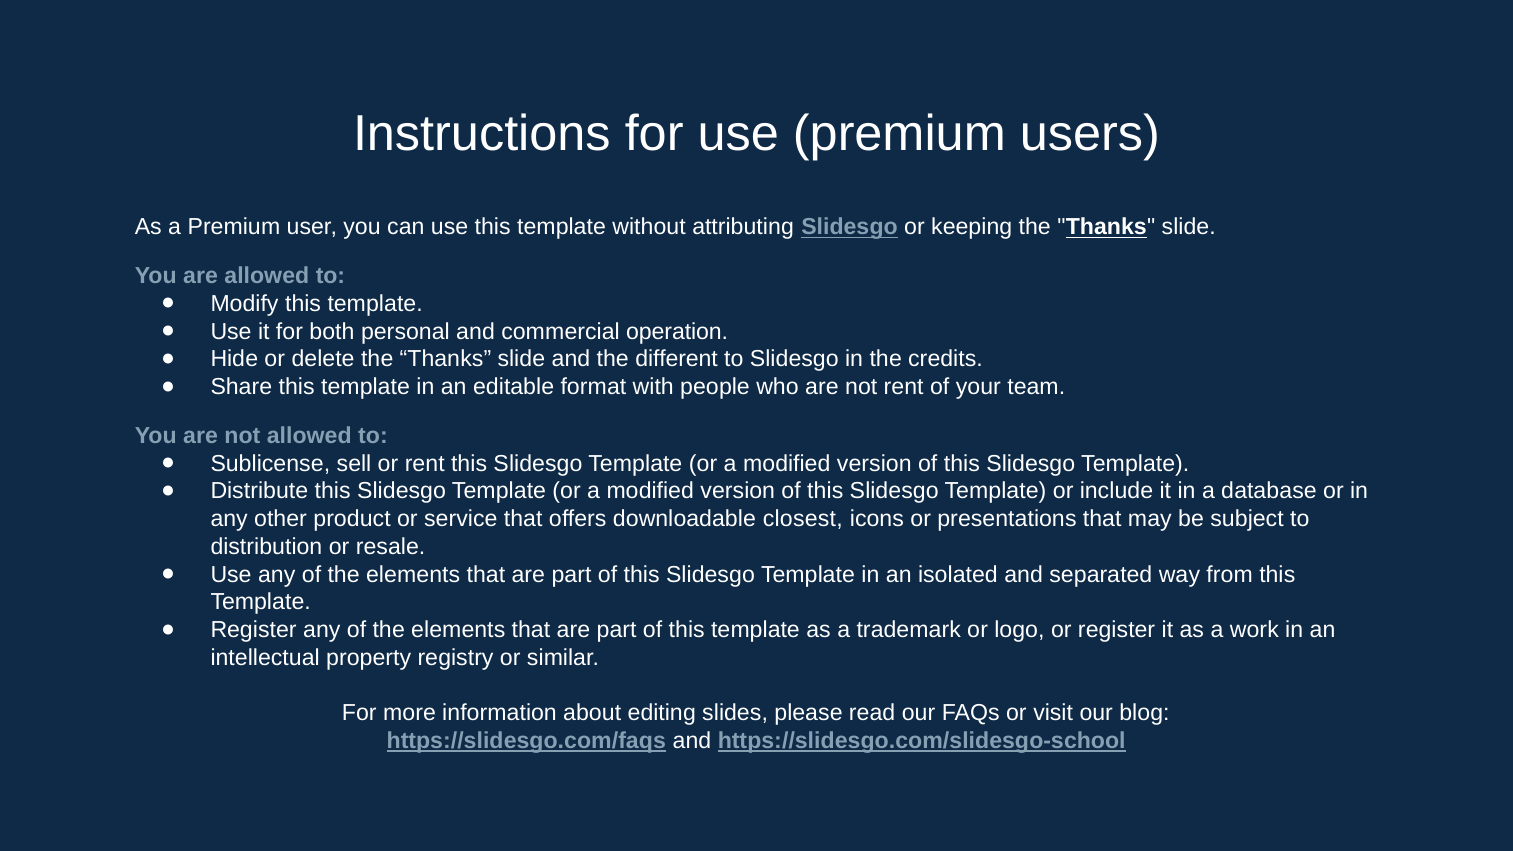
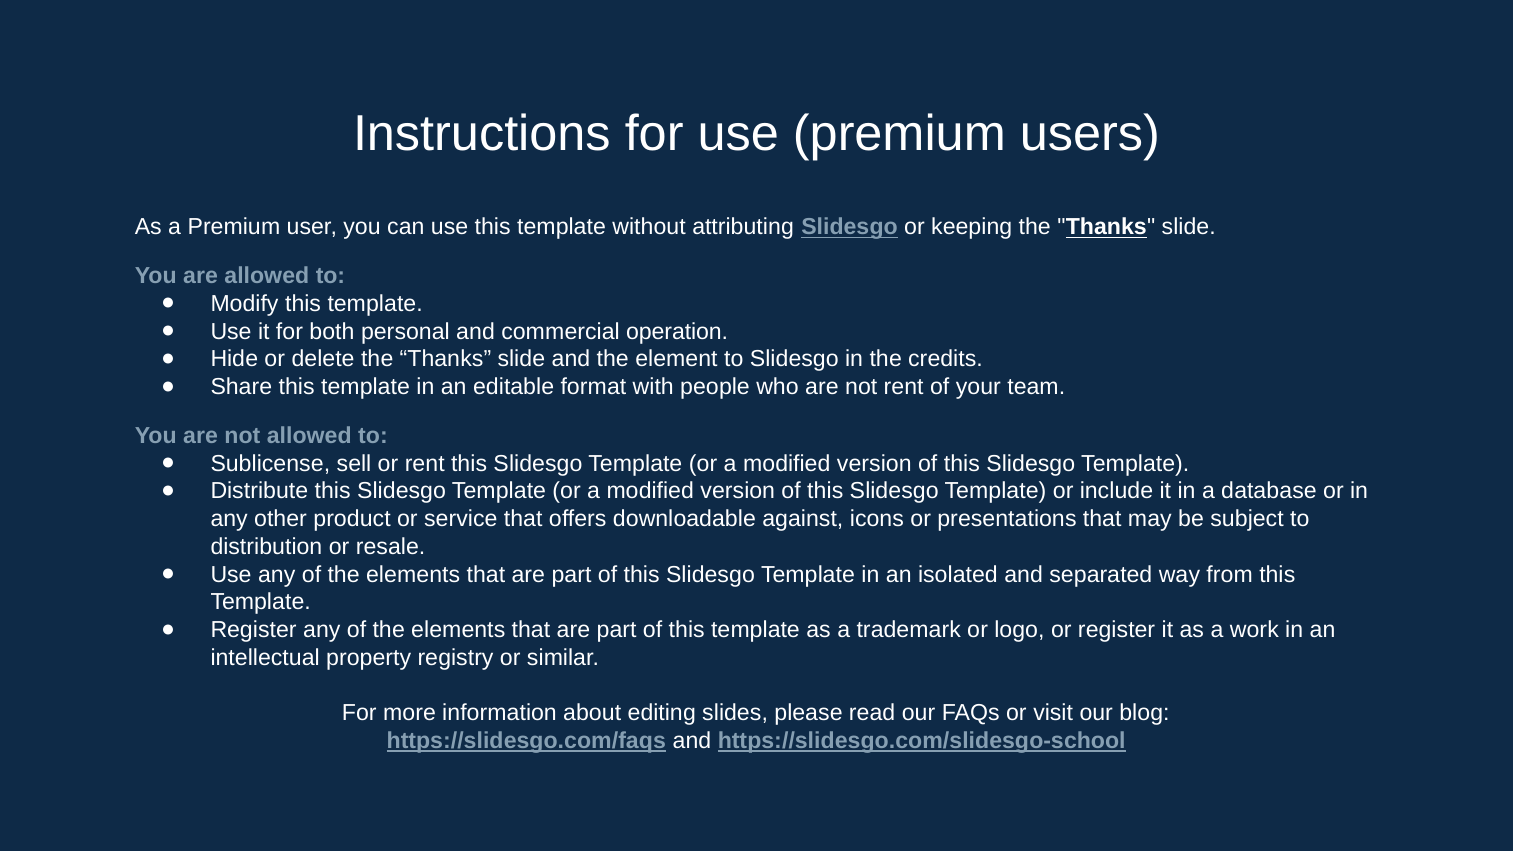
different: different -> element
closest: closest -> against
